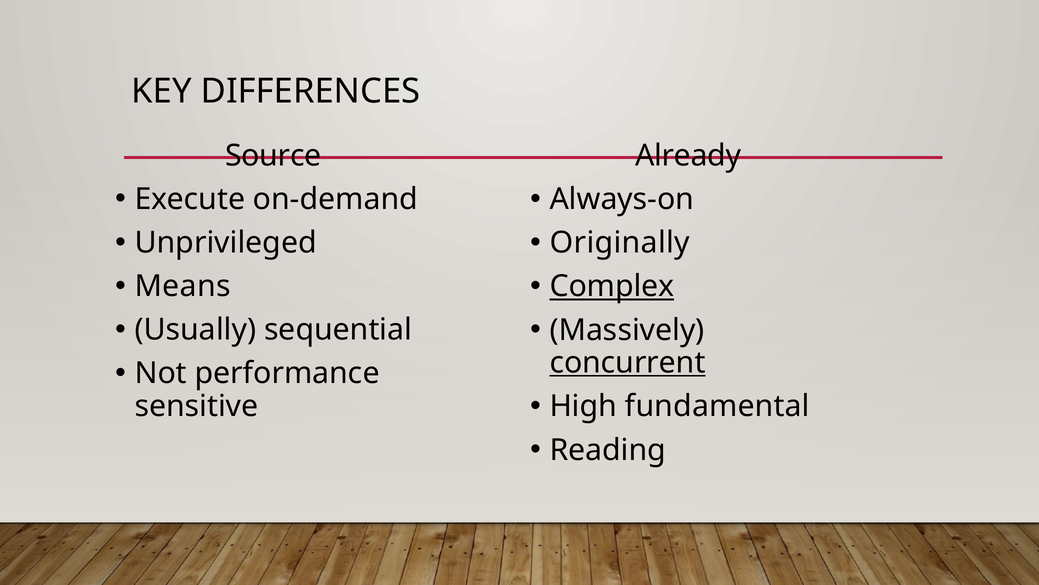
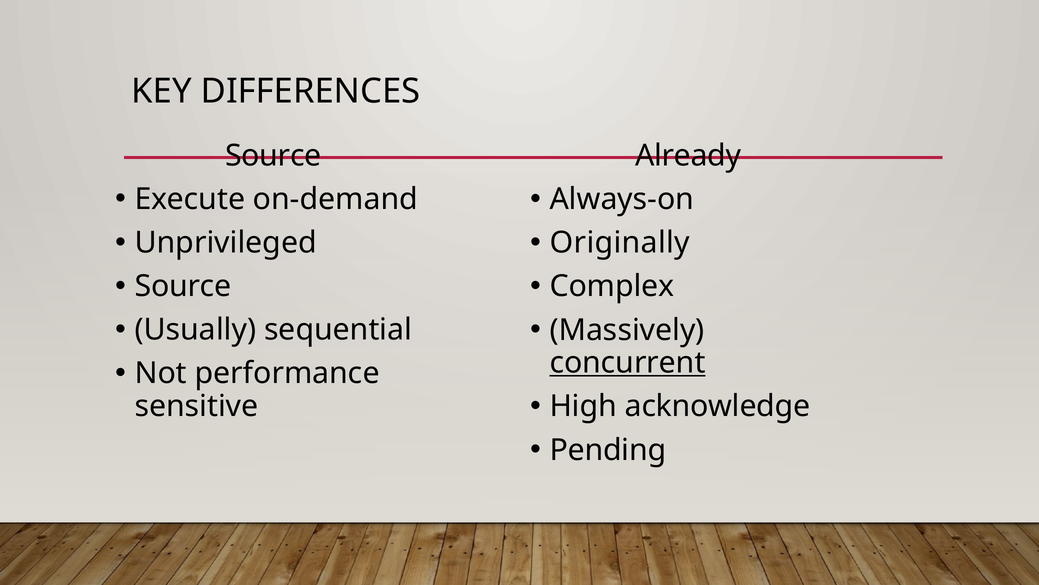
Means at (183, 286): Means -> Source
Complex underline: present -> none
fundamental: fundamental -> acknowledge
Reading: Reading -> Pending
